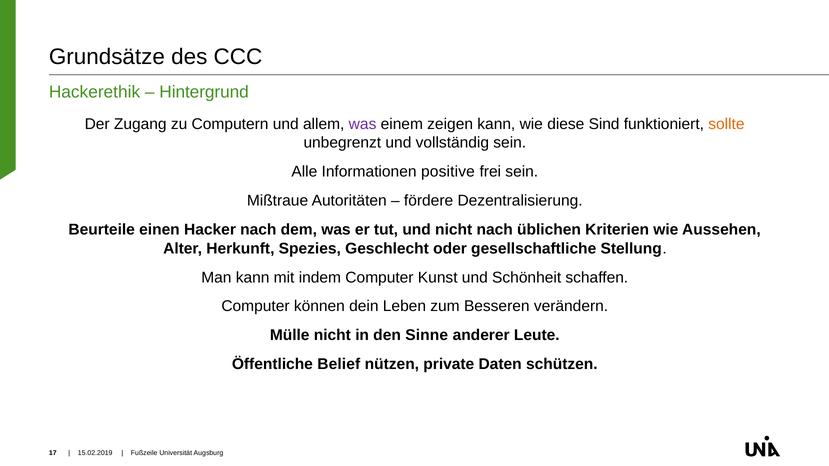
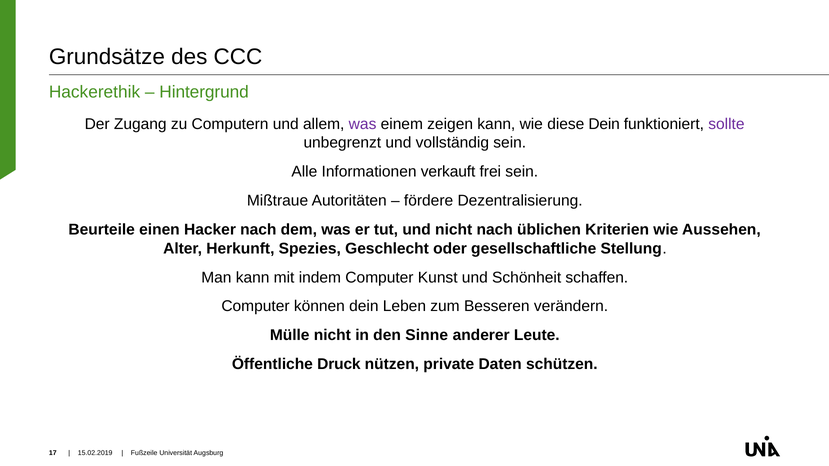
diese Sind: Sind -> Dein
sollte colour: orange -> purple
positive: positive -> verkauft
Belief: Belief -> Druck
